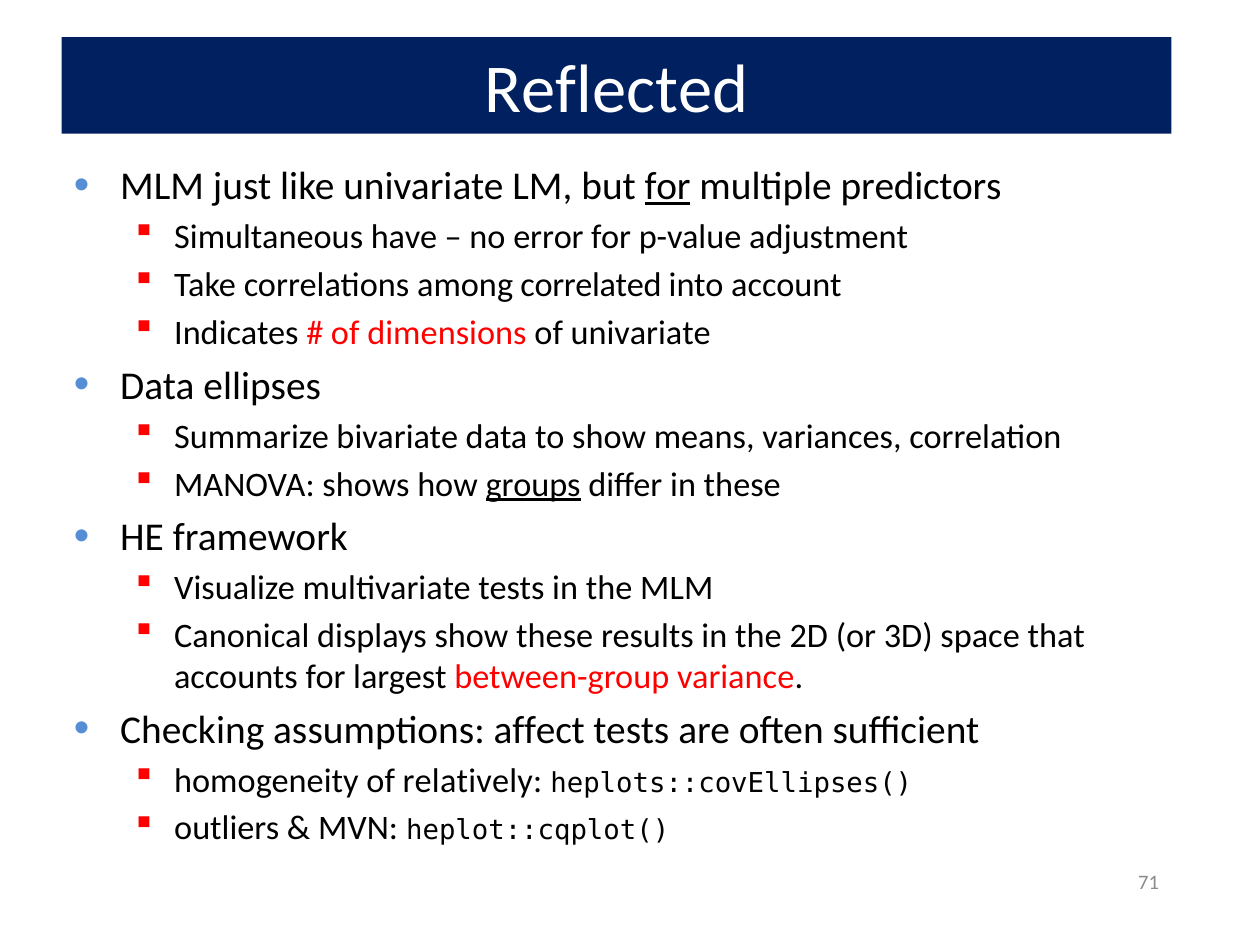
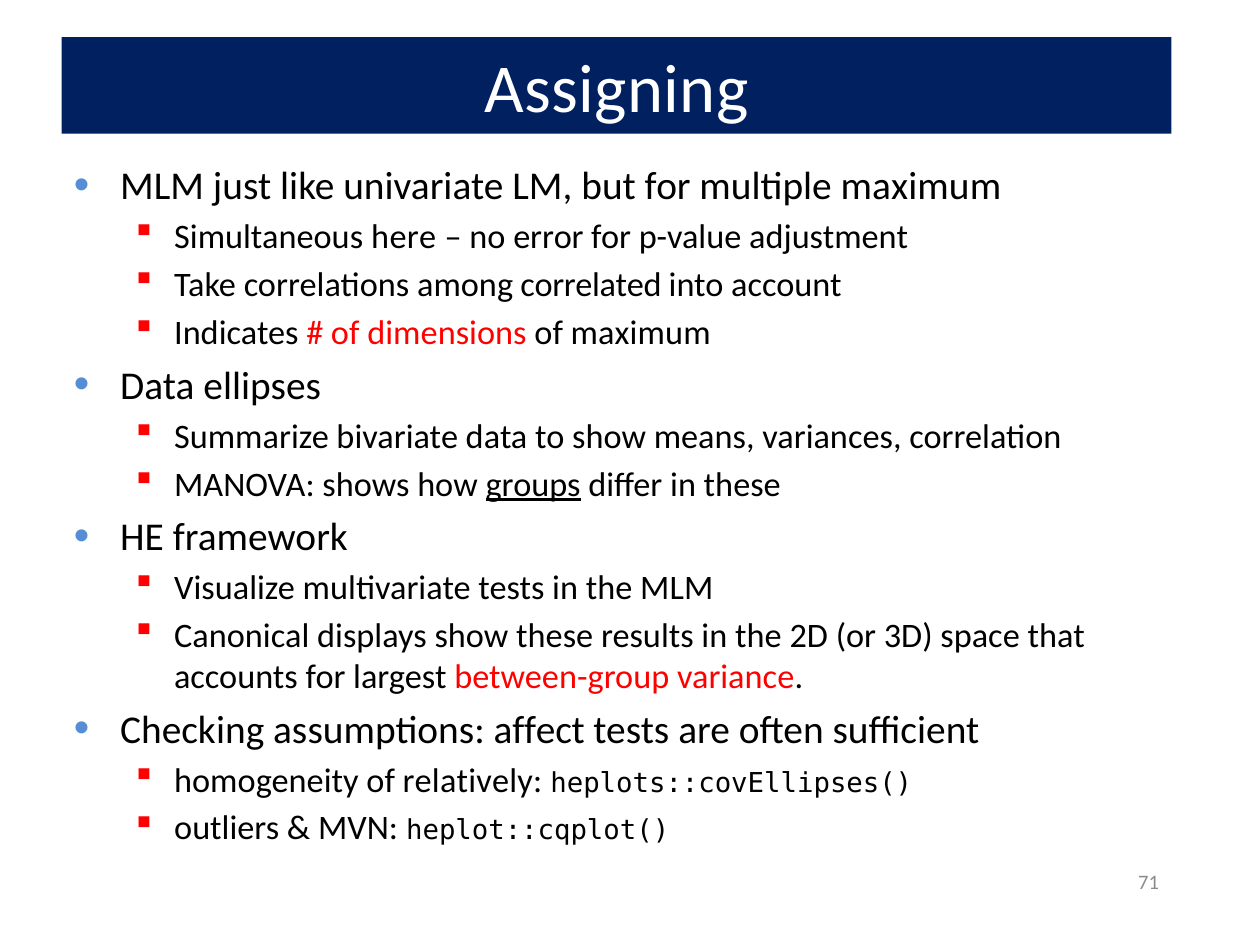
Reflected: Reflected -> Assigning
for at (668, 187) underline: present -> none
multiple predictors: predictors -> maximum
have: have -> here
of univariate: univariate -> maximum
